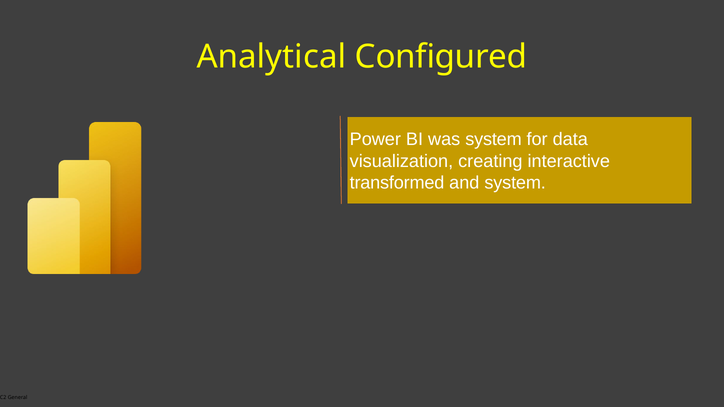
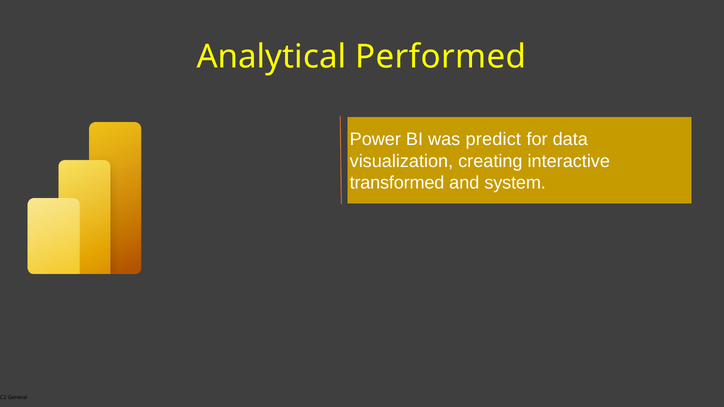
Configured: Configured -> Performed
was system: system -> predict
